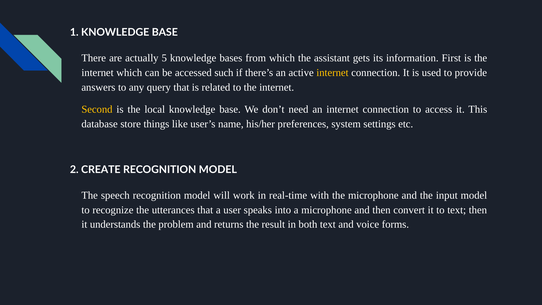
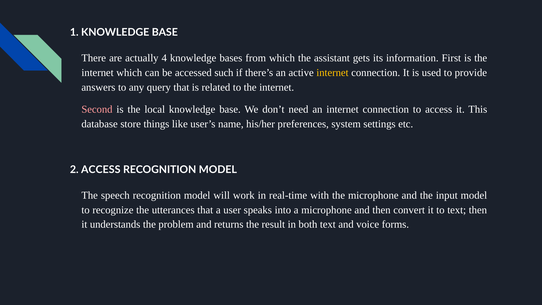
5: 5 -> 4
Second colour: yellow -> pink
2 CREATE: CREATE -> ACCESS
